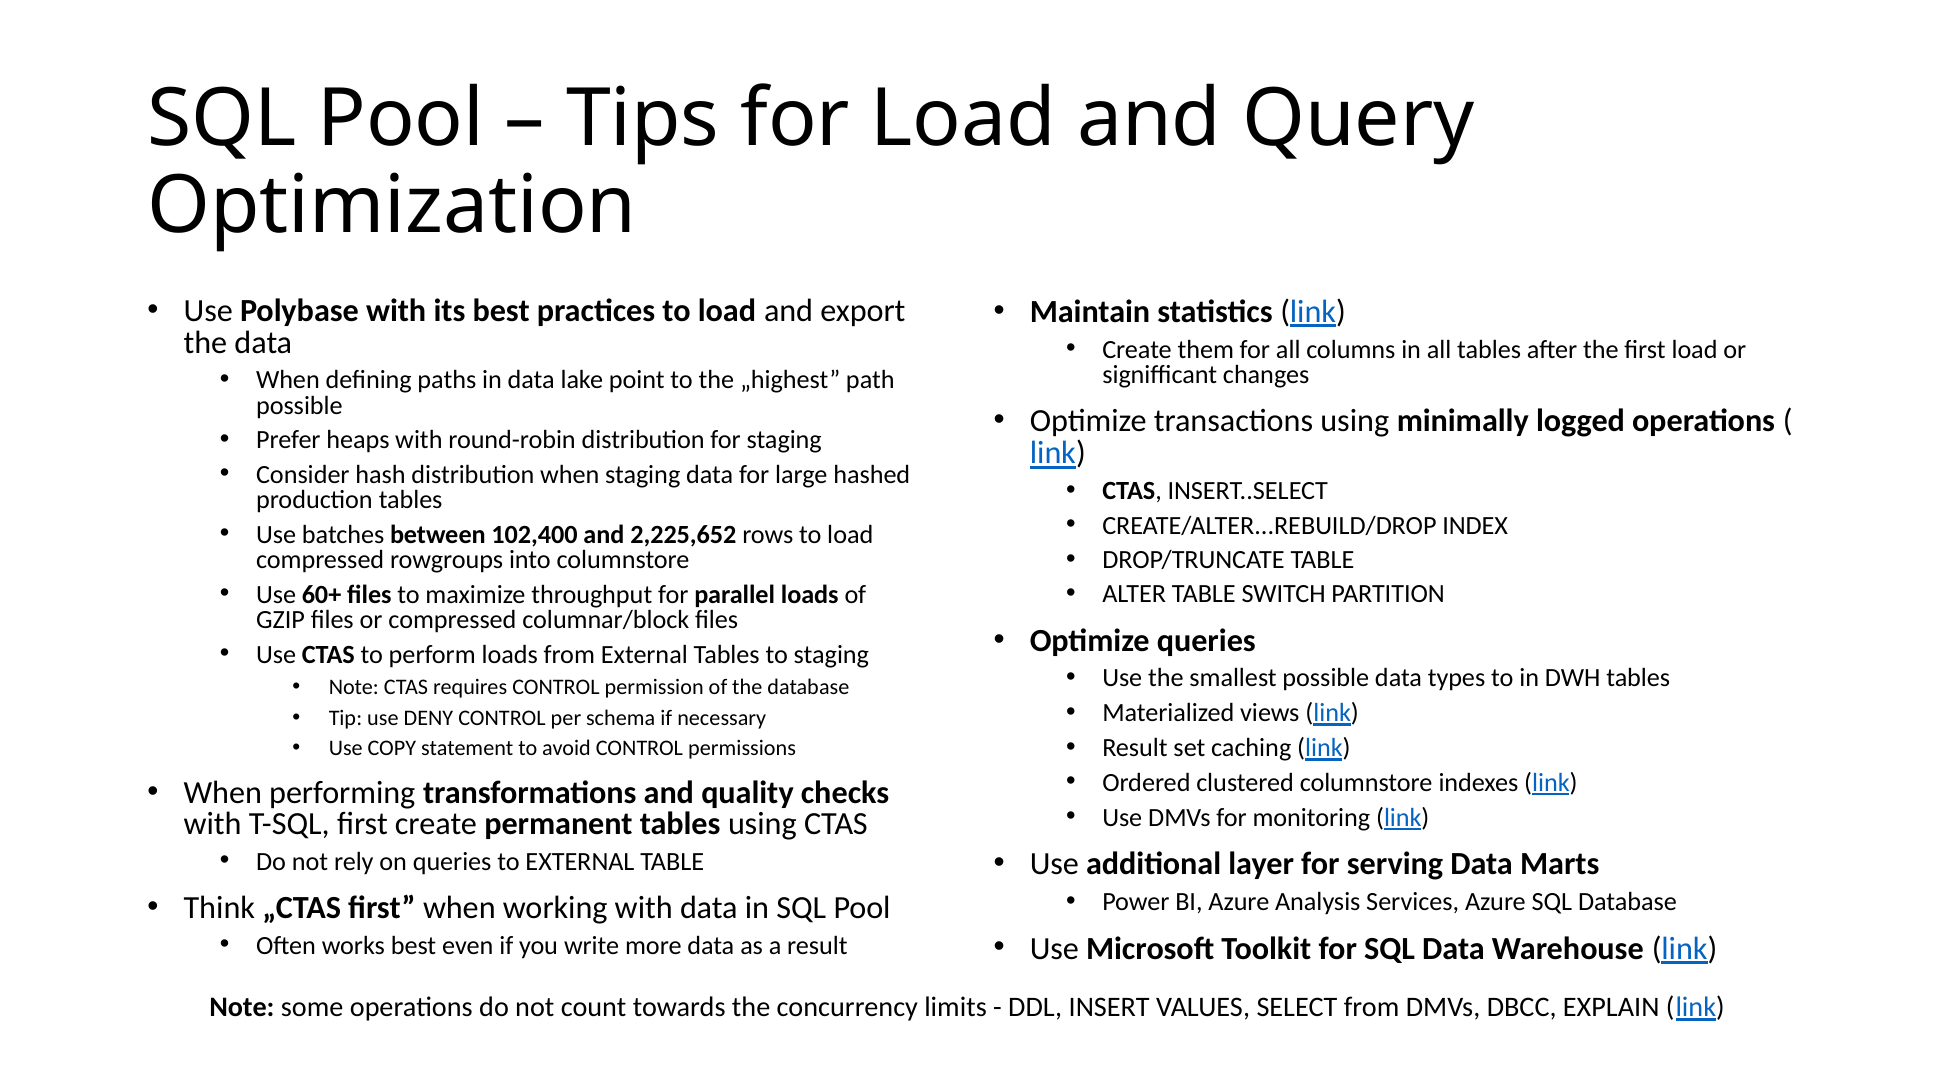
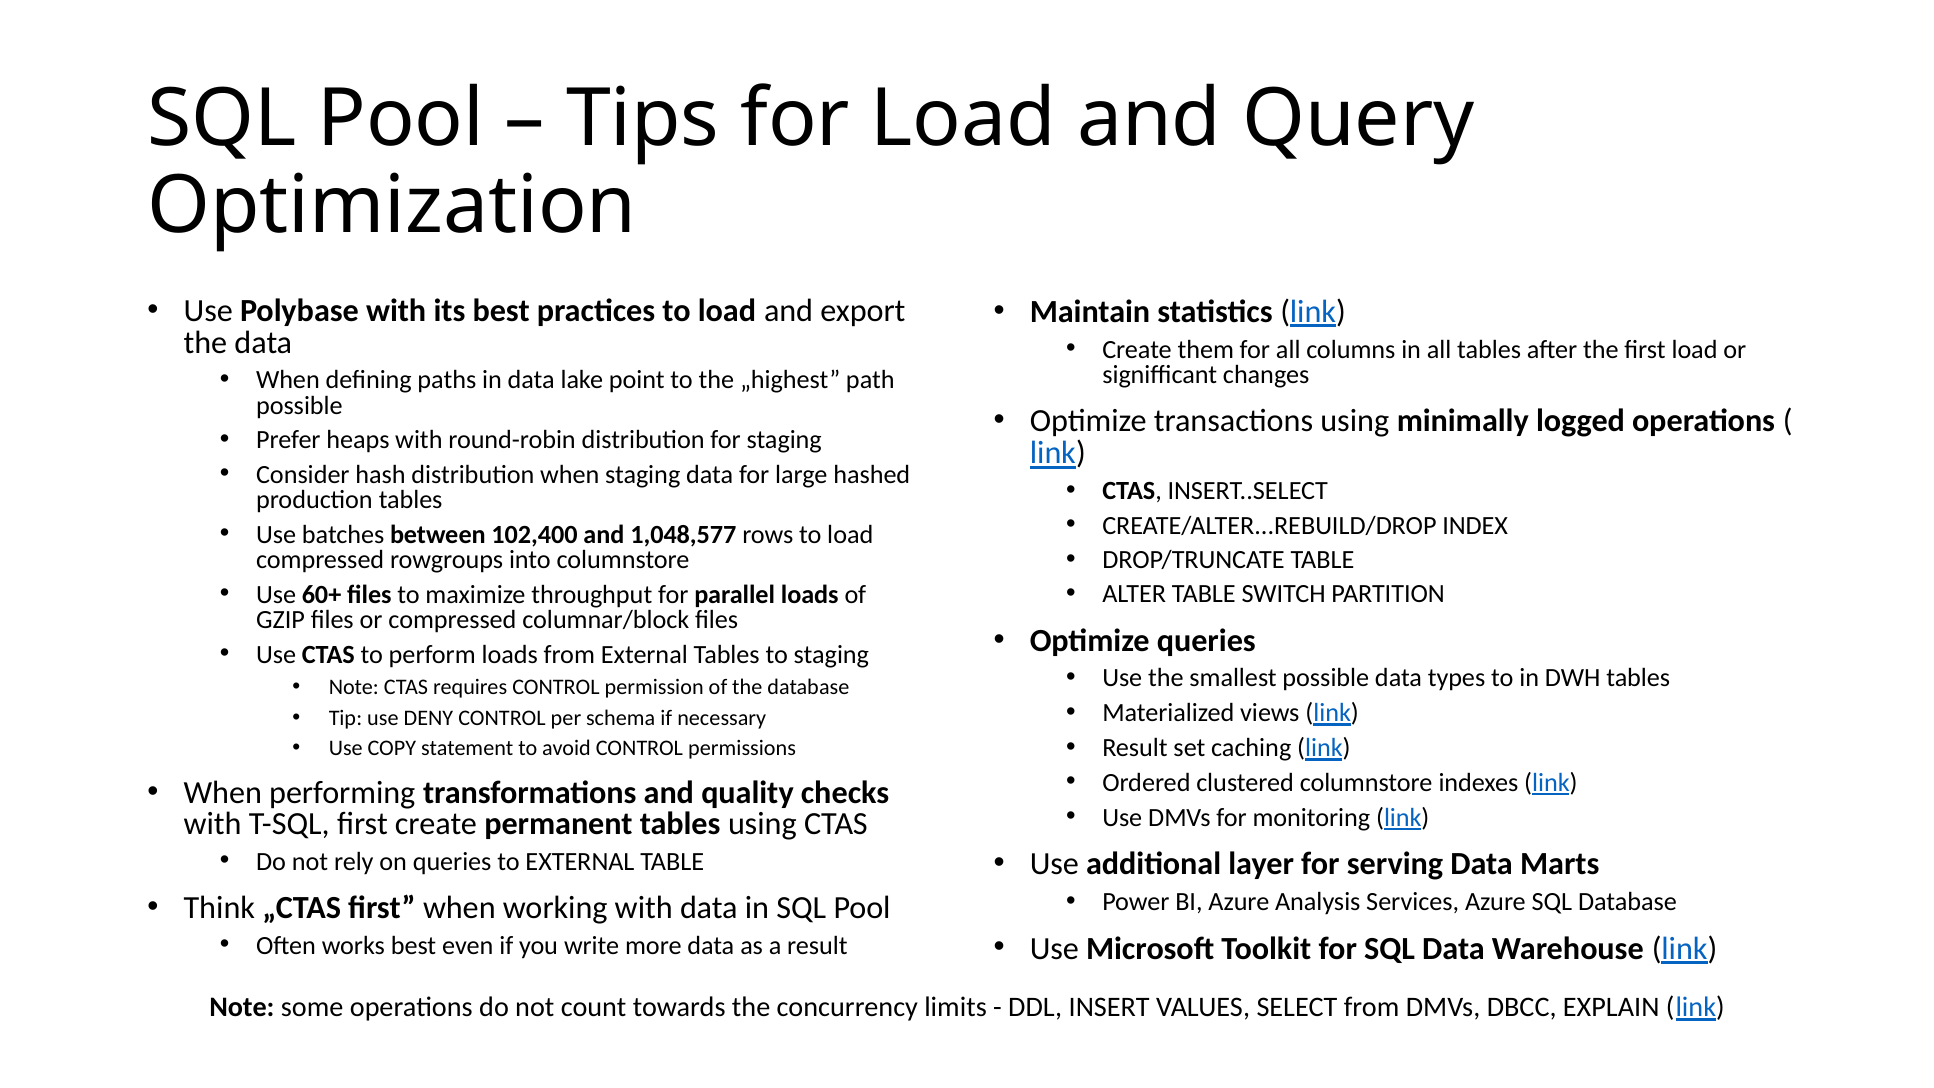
2,225,652: 2,225,652 -> 1,048,577
